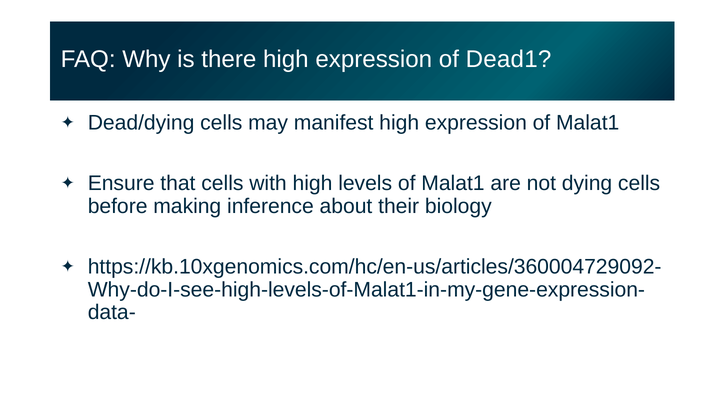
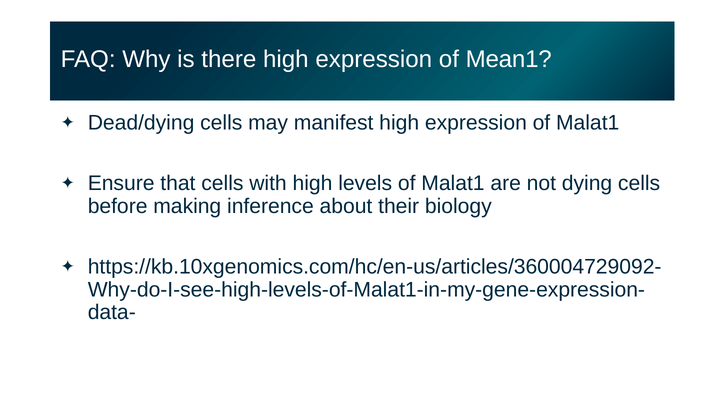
Dead1: Dead1 -> Mean1
